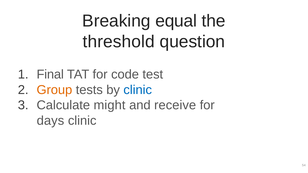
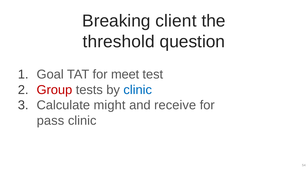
equal: equal -> client
Final: Final -> Goal
code: code -> meet
Group colour: orange -> red
days: days -> pass
